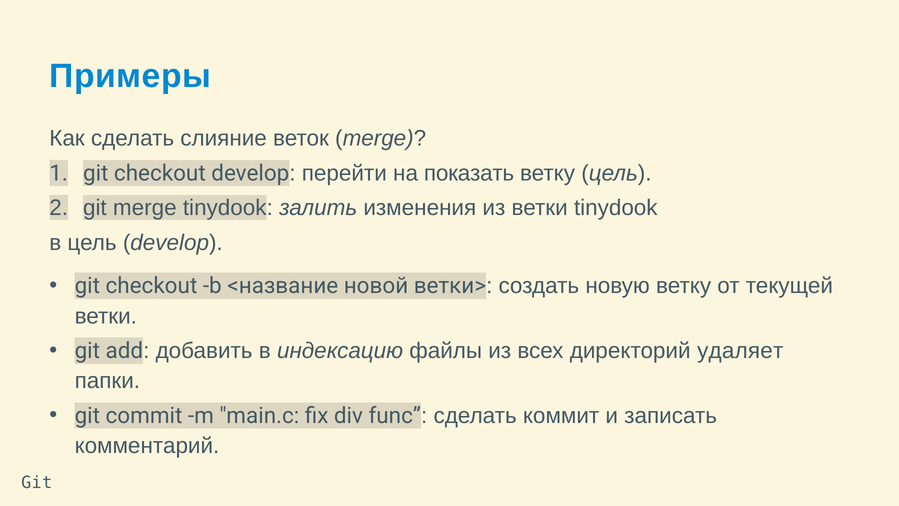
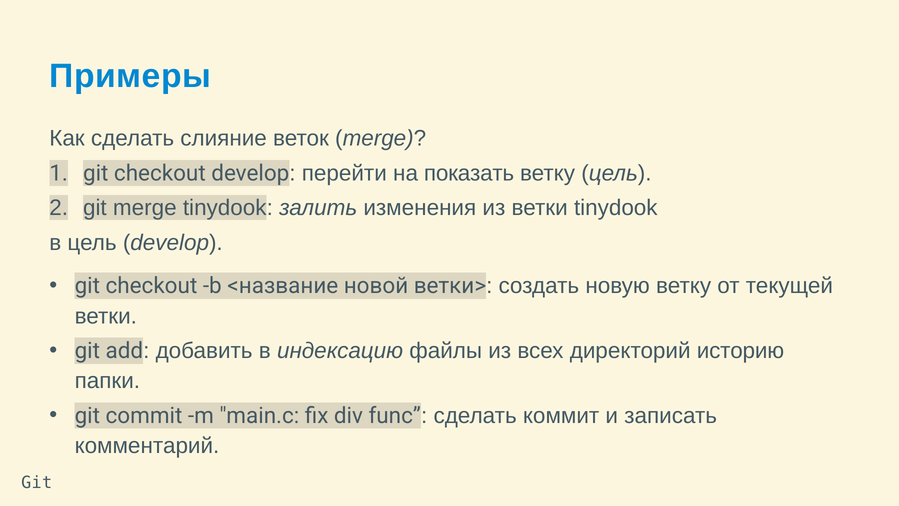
удаляет: удаляет -> историю
